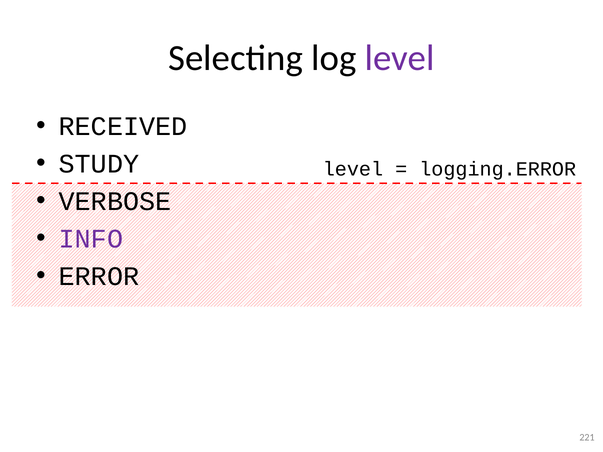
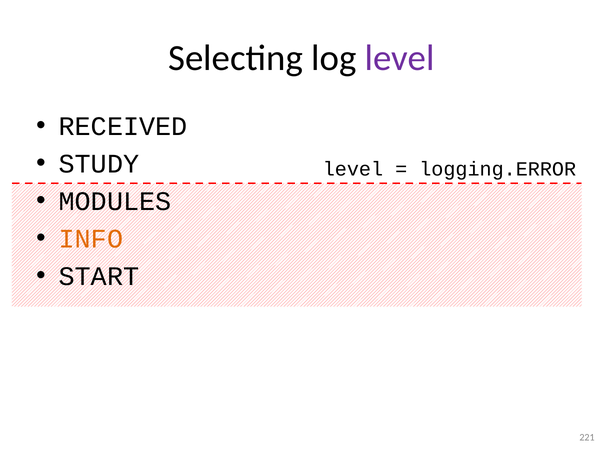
VERBOSE: VERBOSE -> MODULES
INFO colour: purple -> orange
ERROR: ERROR -> START
